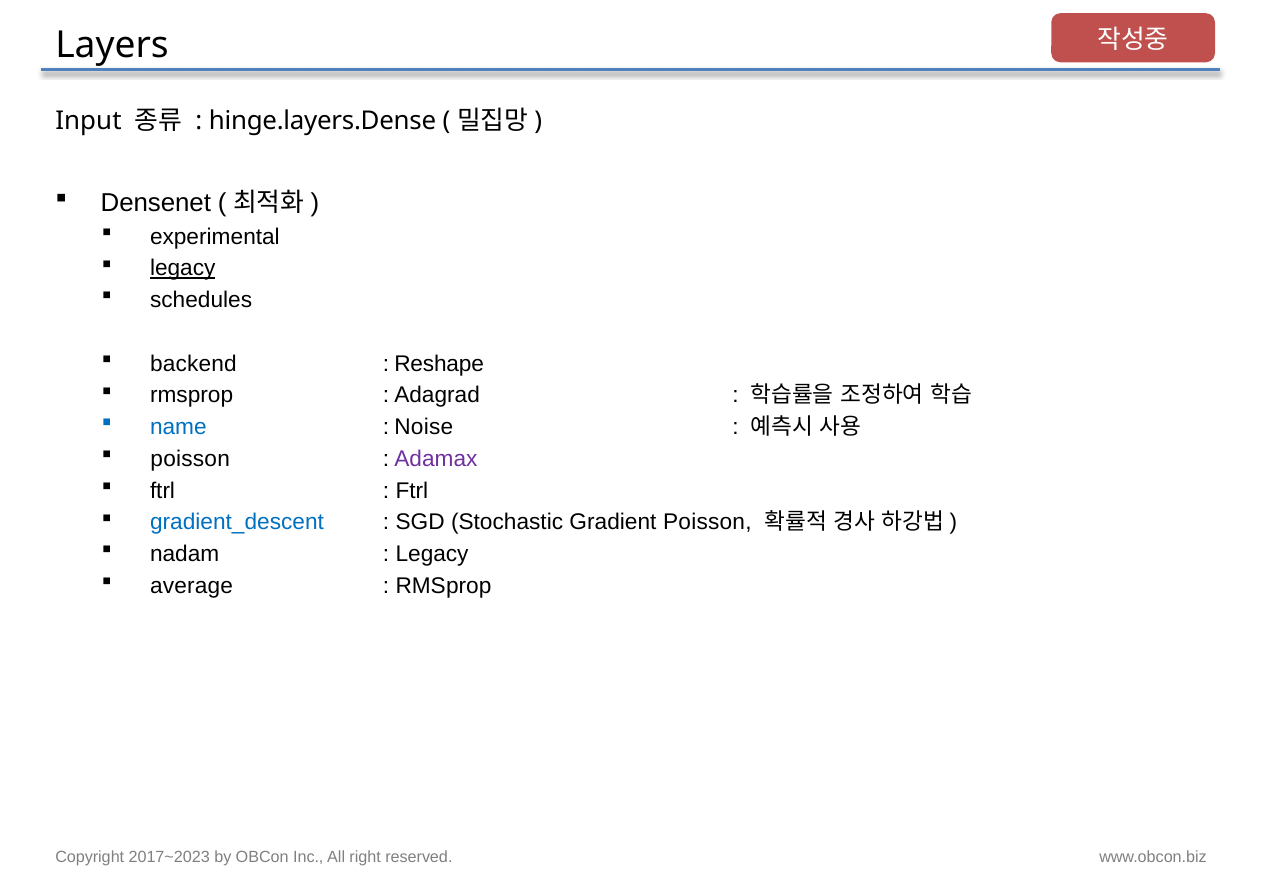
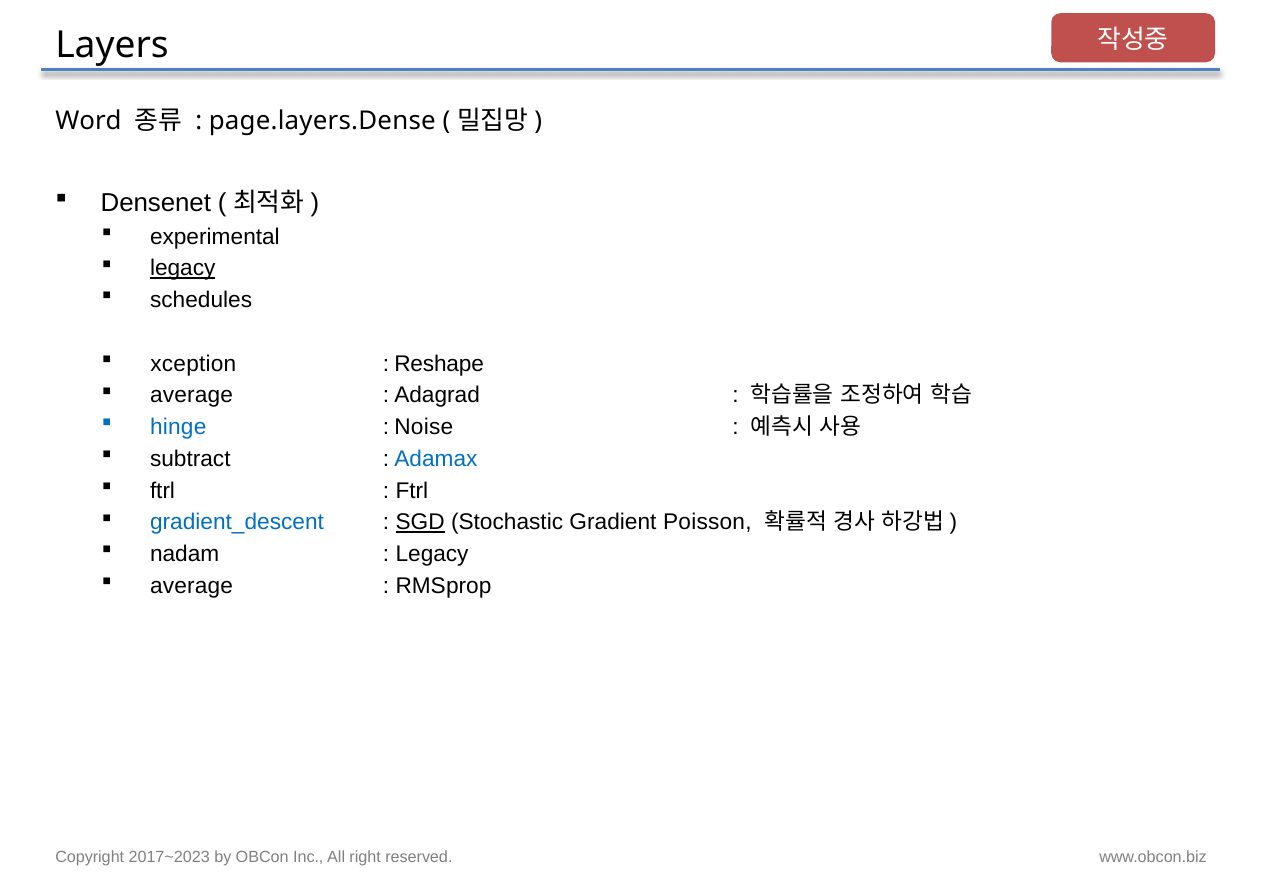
Input: Input -> Word
hinge.layers.Dense: hinge.layers.Dense -> page.layers.Dense
backend: backend -> xception
rmsprop at (192, 395): rmsprop -> average
name: name -> hinge
poisson at (190, 459): poisson -> subtract
Adamax colour: purple -> blue
SGD underline: none -> present
